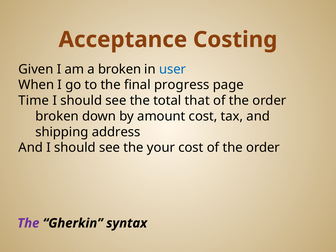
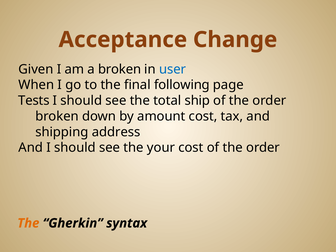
Costing: Costing -> Change
progress: progress -> following
Time: Time -> Tests
that: that -> ship
The at (28, 223) colour: purple -> orange
